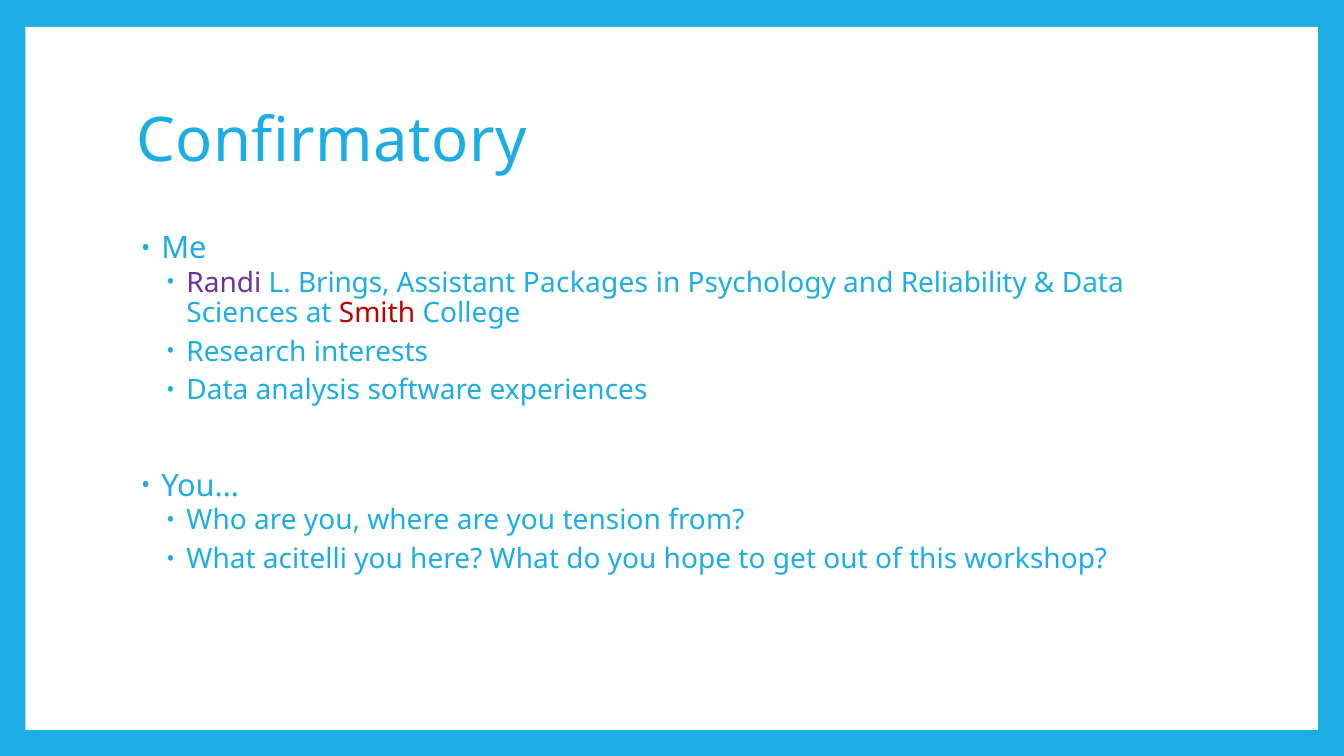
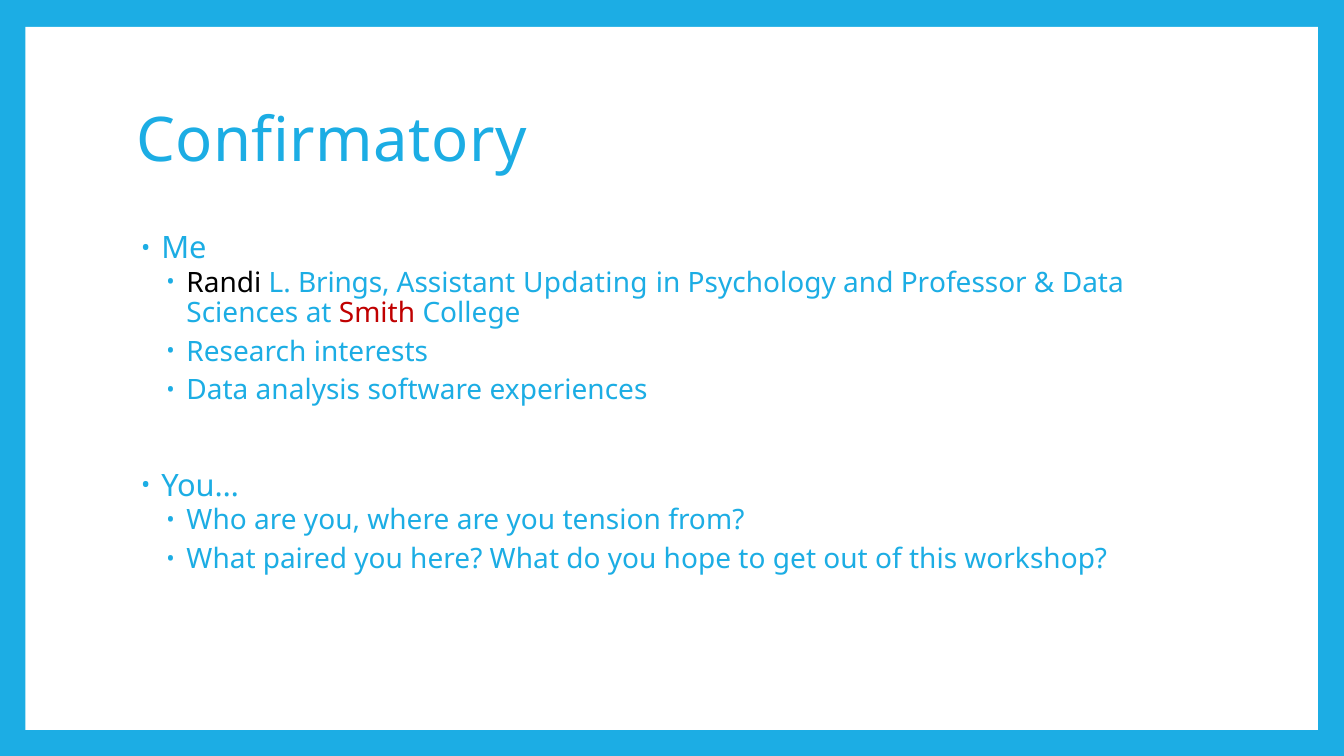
Randi colour: purple -> black
Packages: Packages -> Updating
Reliability: Reliability -> Professor
acitelli: acitelli -> paired
